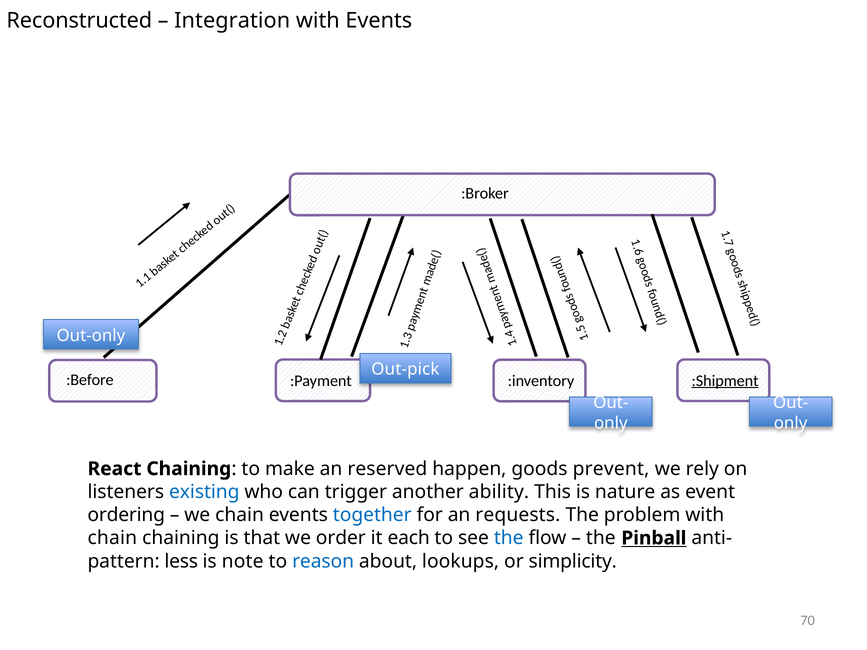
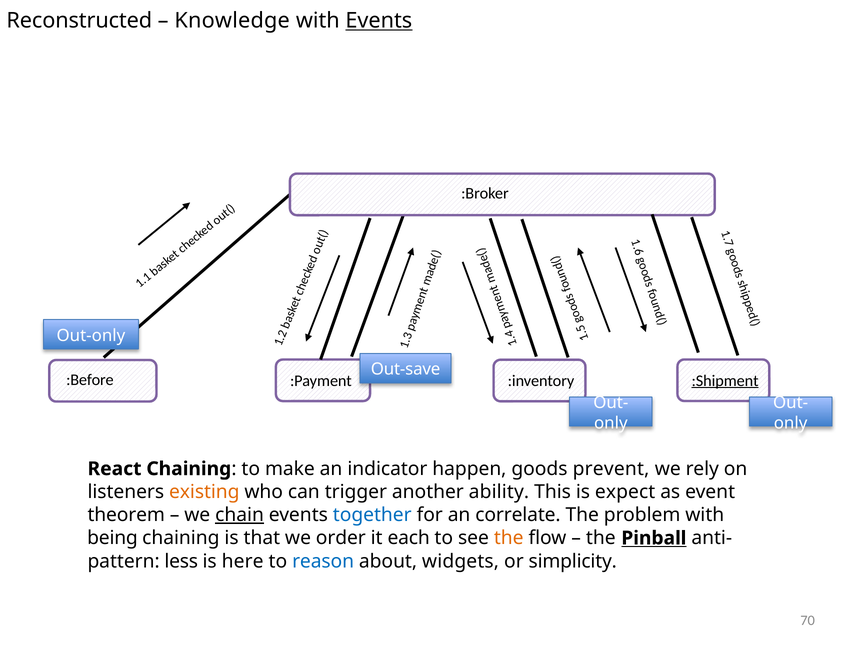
Integration: Integration -> Knowledge
Events at (379, 21) underline: none -> present
Out-pick: Out-pick -> Out-save
reserved: reserved -> indicator
existing colour: blue -> orange
nature: nature -> expect
ordering: ordering -> theorem
chain at (240, 515) underline: none -> present
requests: requests -> correlate
chain at (112, 538): chain -> being
the at (509, 538) colour: blue -> orange
note: note -> here
lookups: lookups -> widgets
